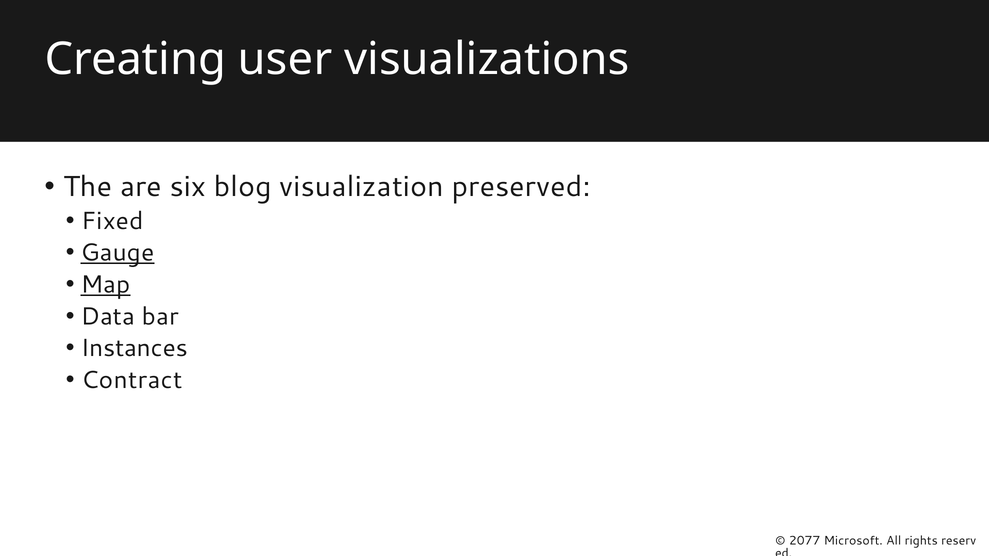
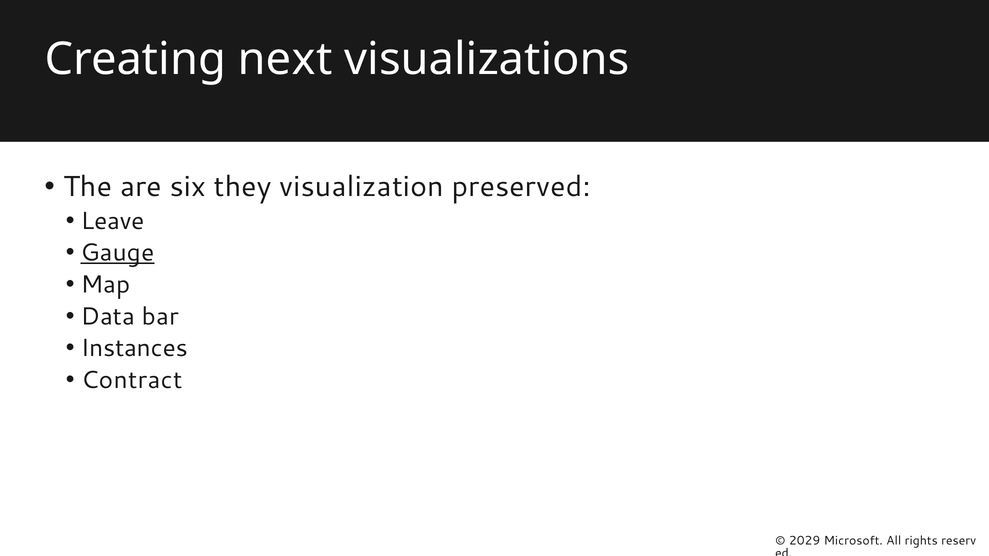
user: user -> next
blog: blog -> they
Fixed: Fixed -> Leave
Map underline: present -> none
2077: 2077 -> 2029
